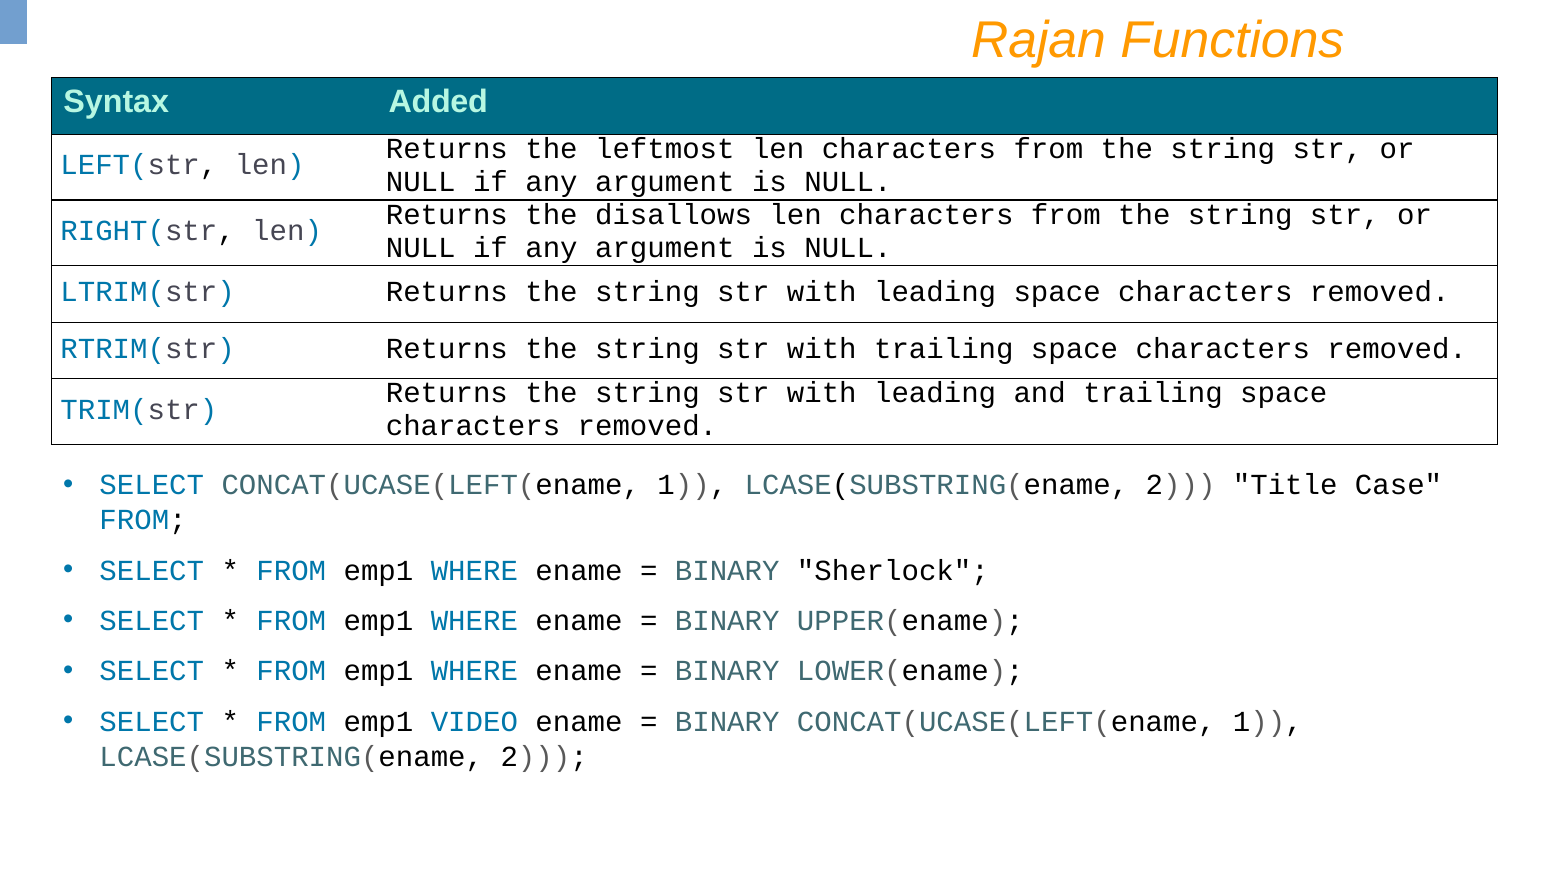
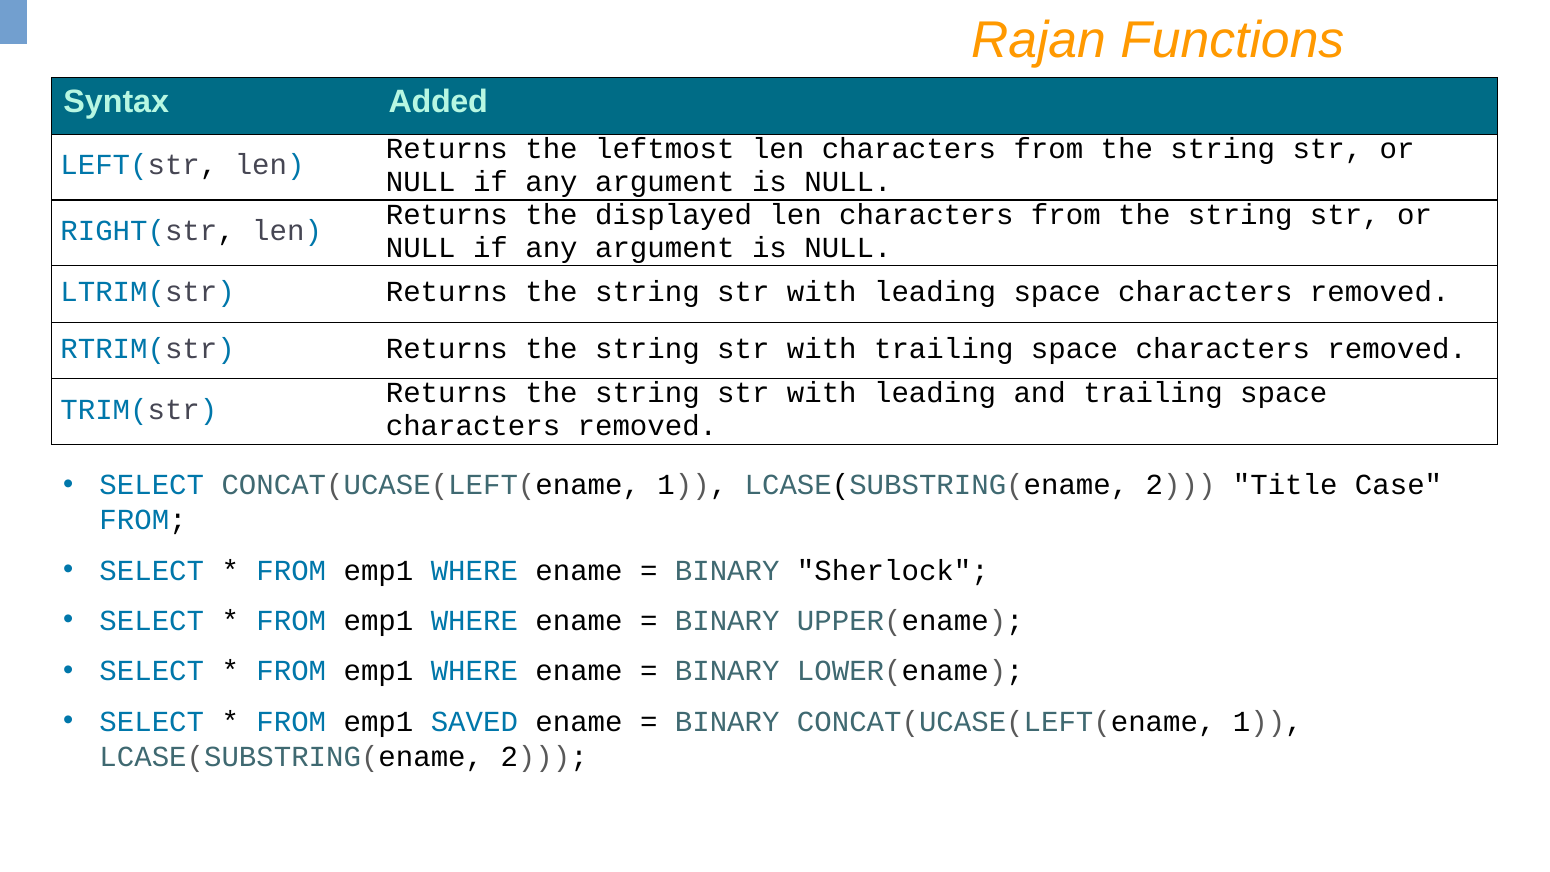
disallows: disallows -> displayed
VIDEO: VIDEO -> SAVED
